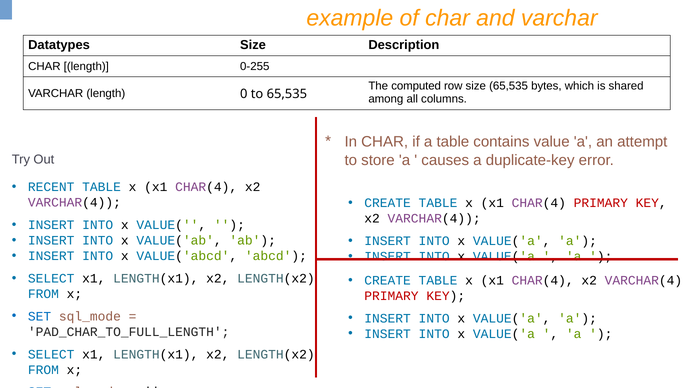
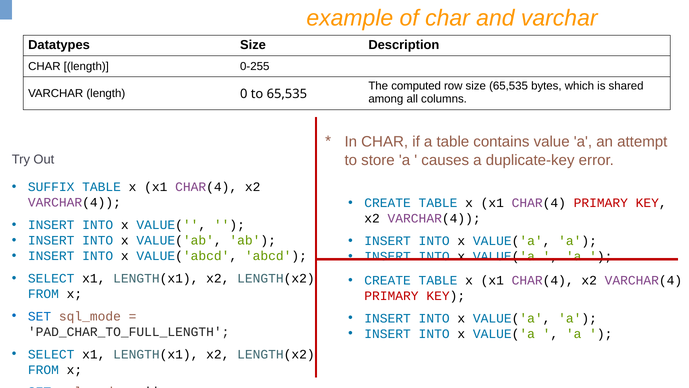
RECENT: RECENT -> SUFFIX
